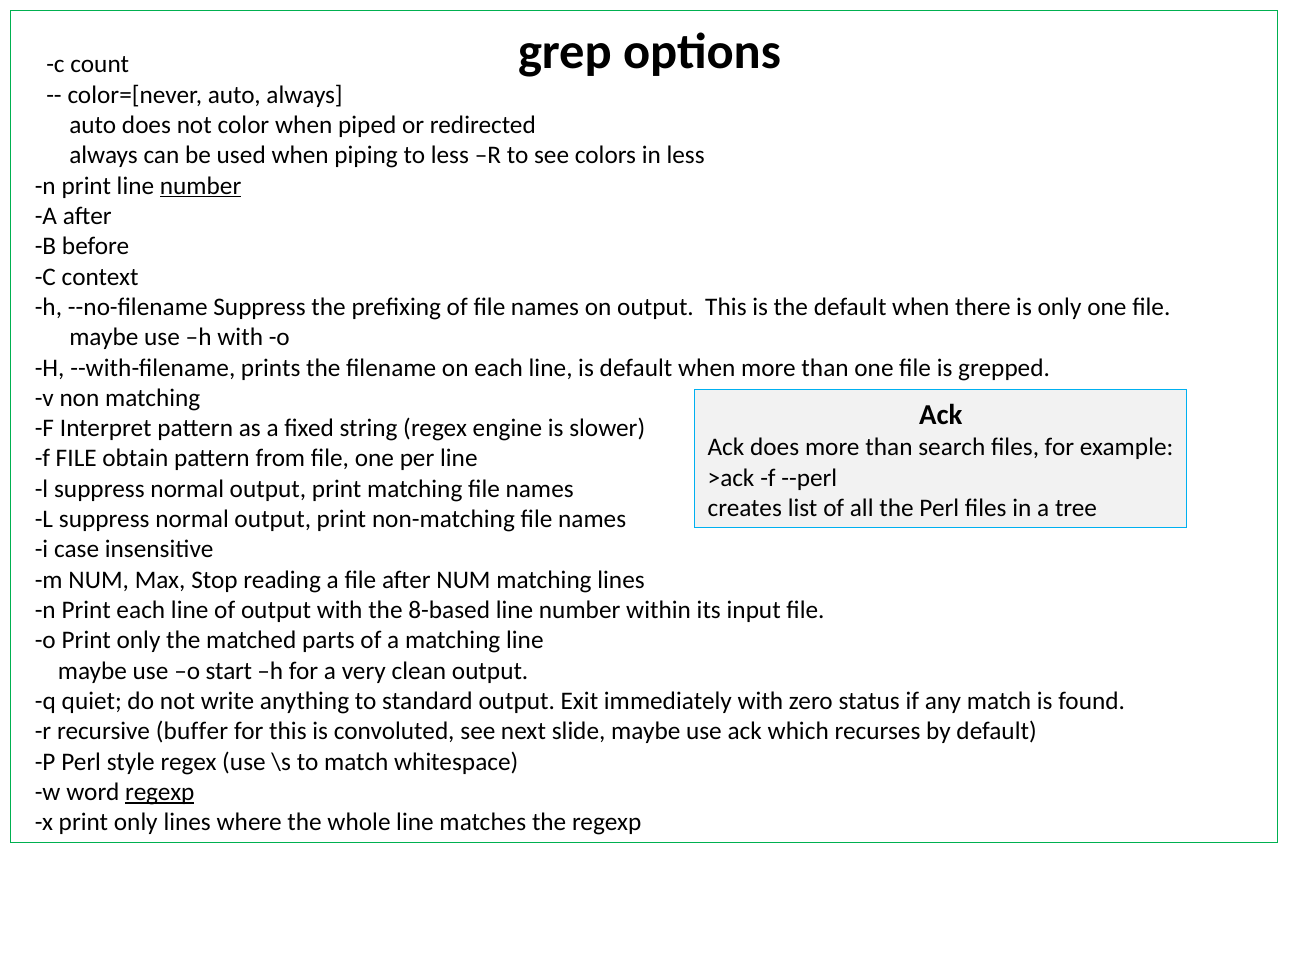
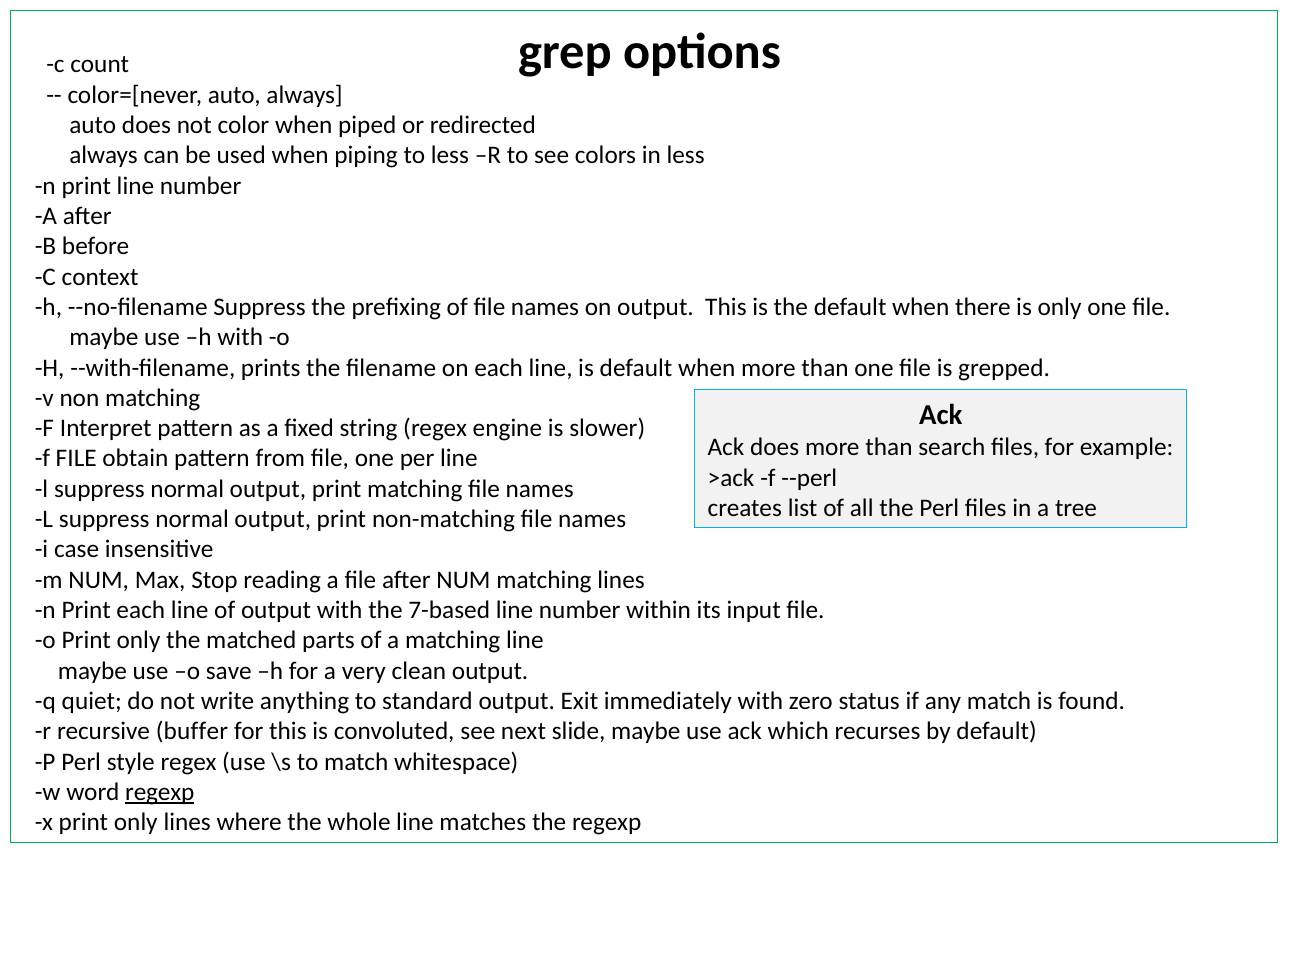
number at (201, 186) underline: present -> none
8-based: 8-based -> 7-based
start: start -> save
